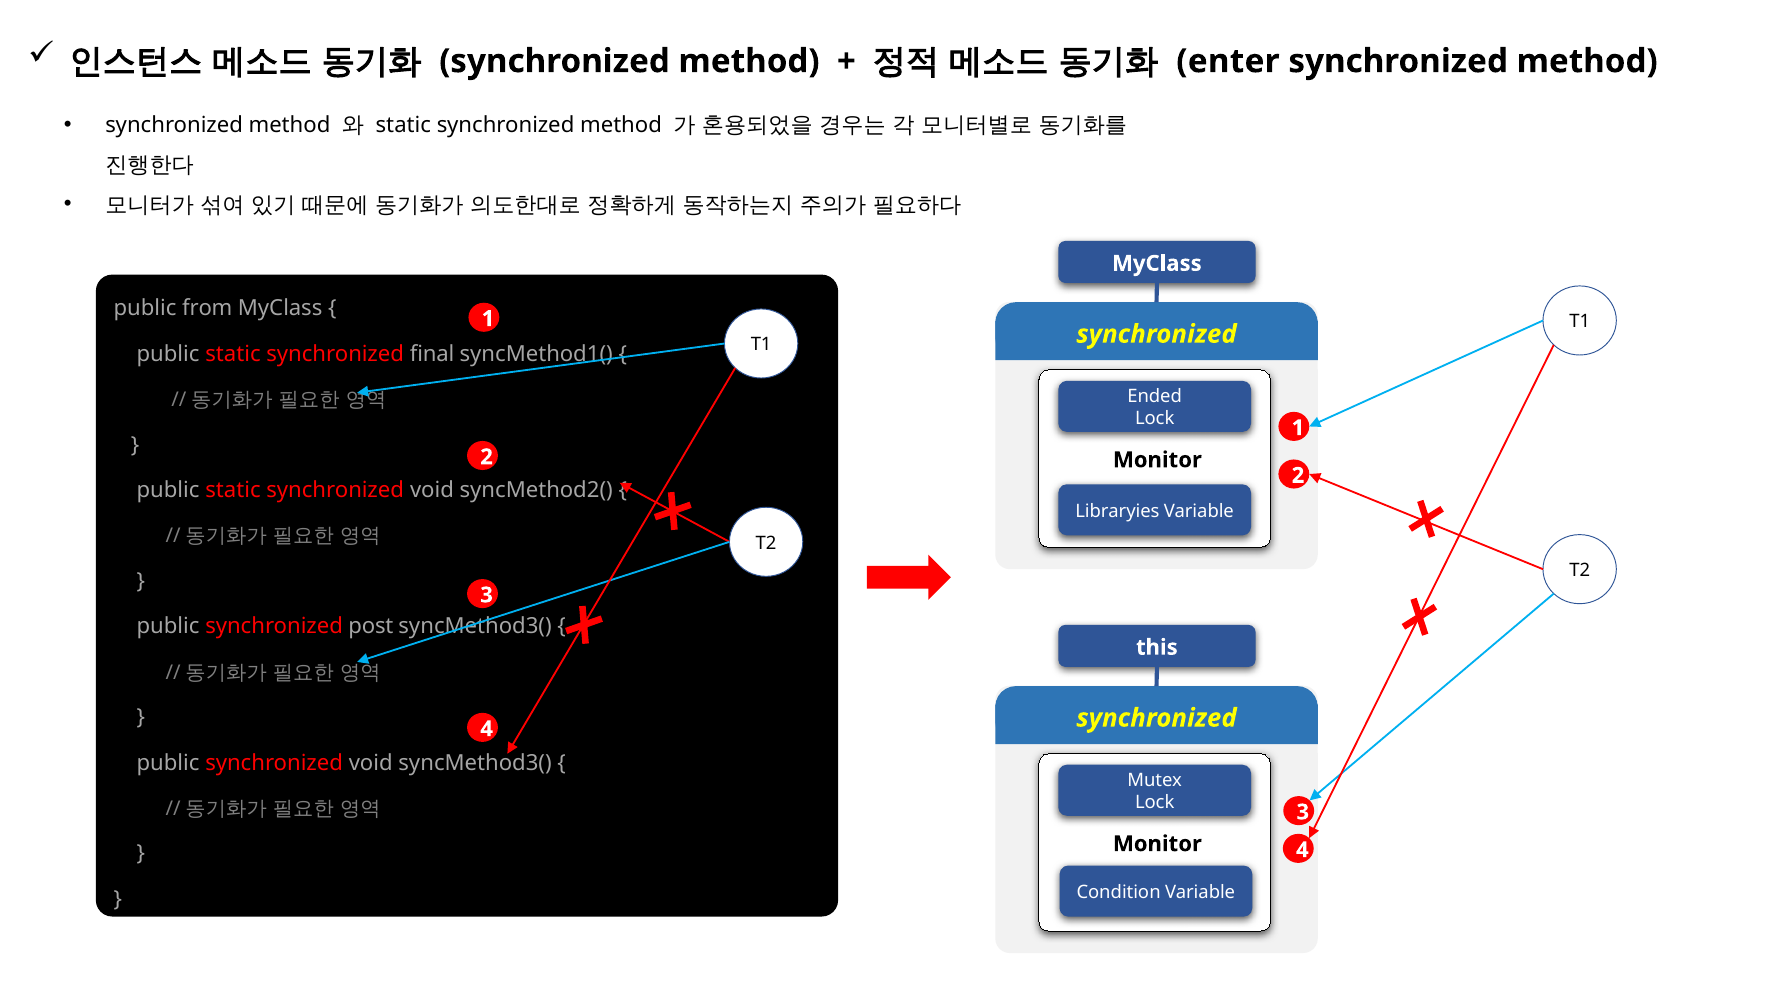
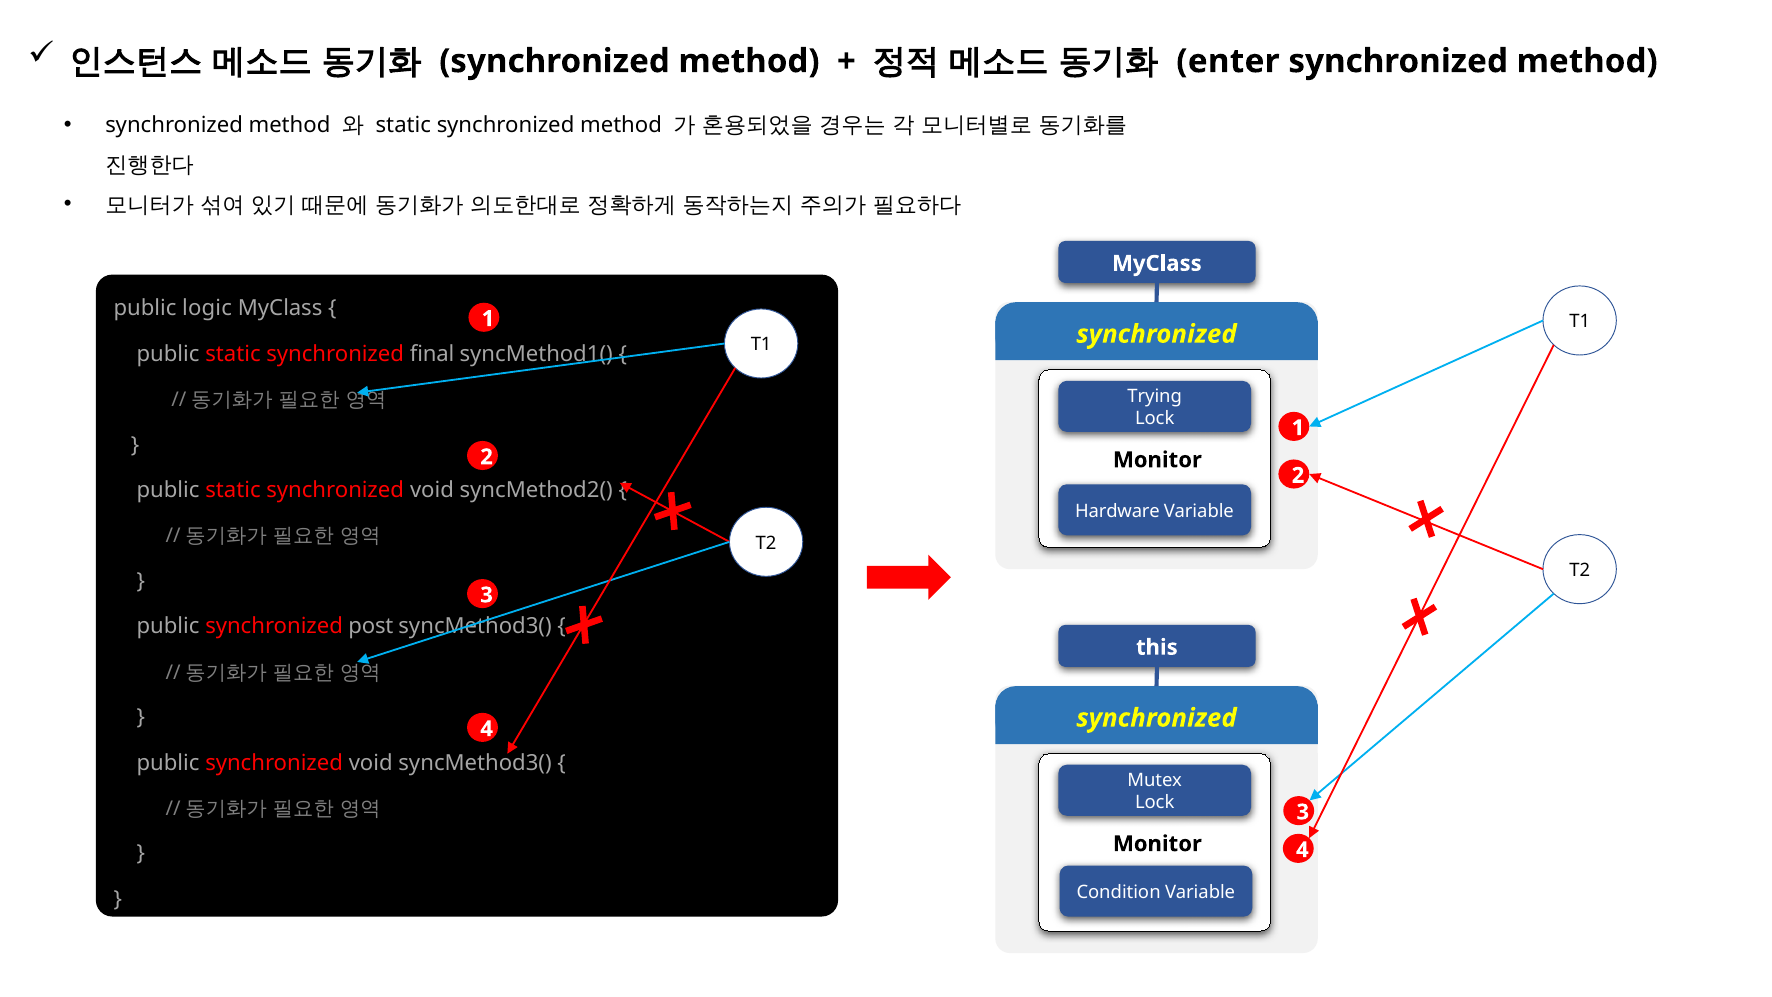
from: from -> logic
Ended: Ended -> Trying
Libraryies: Libraryies -> Hardware
